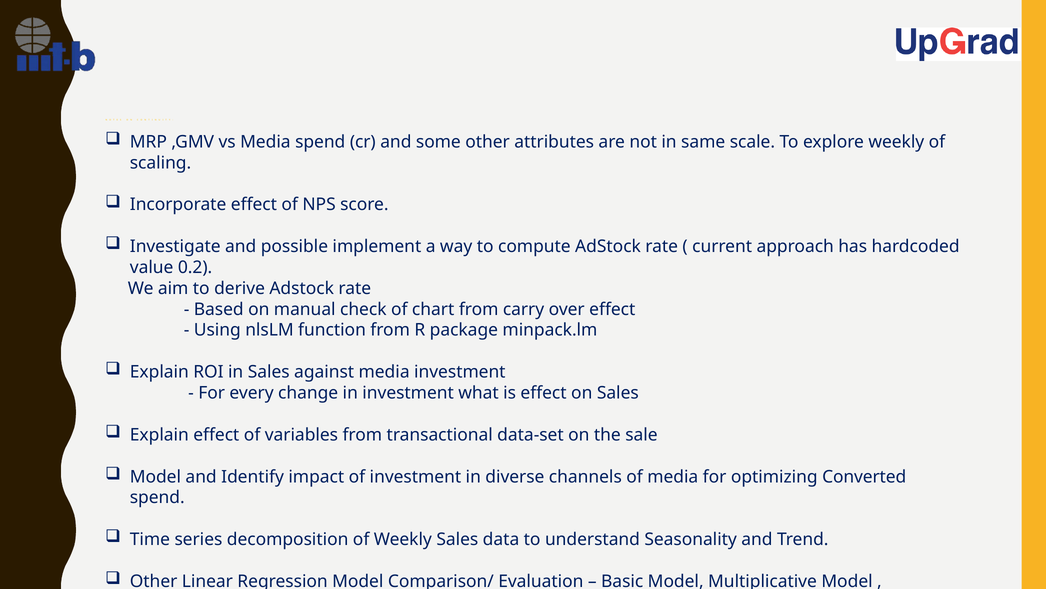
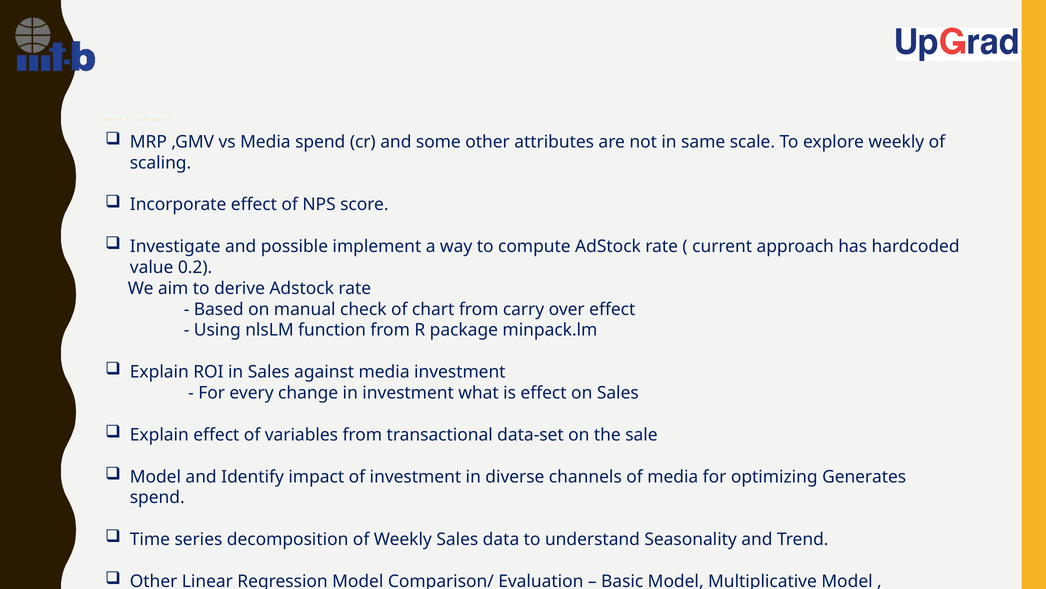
Converted: Converted -> Generates
